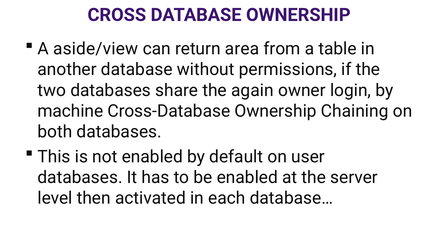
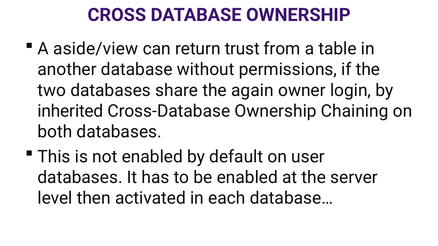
area: area -> trust
machine: machine -> inherited
